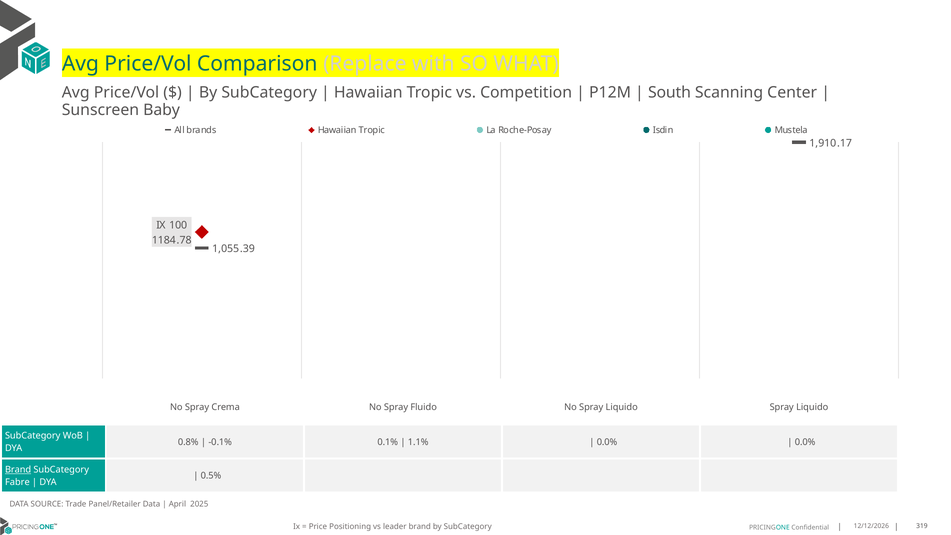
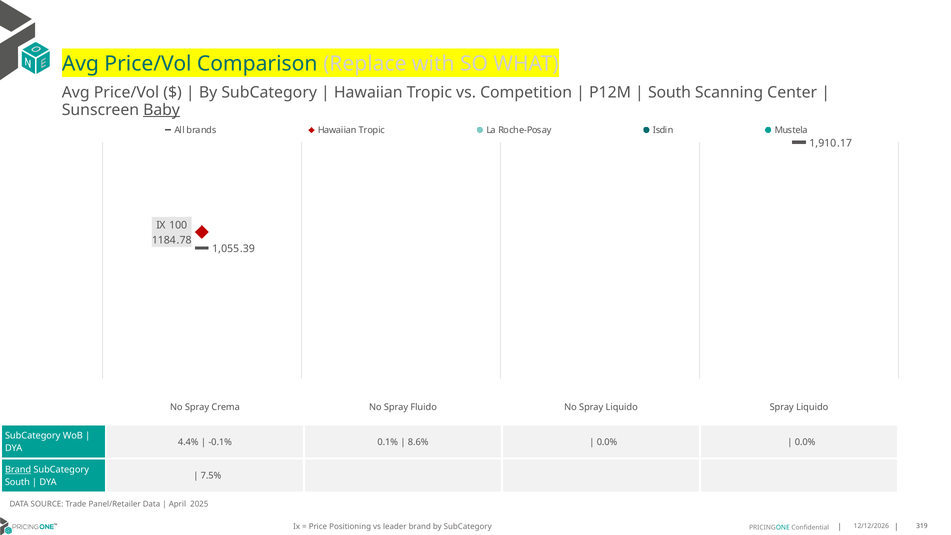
Baby underline: none -> present
0.8%: 0.8% -> 4.4%
1.1%: 1.1% -> 8.6%
0.5%: 0.5% -> 7.5%
Fabre at (17, 482): Fabre -> South
